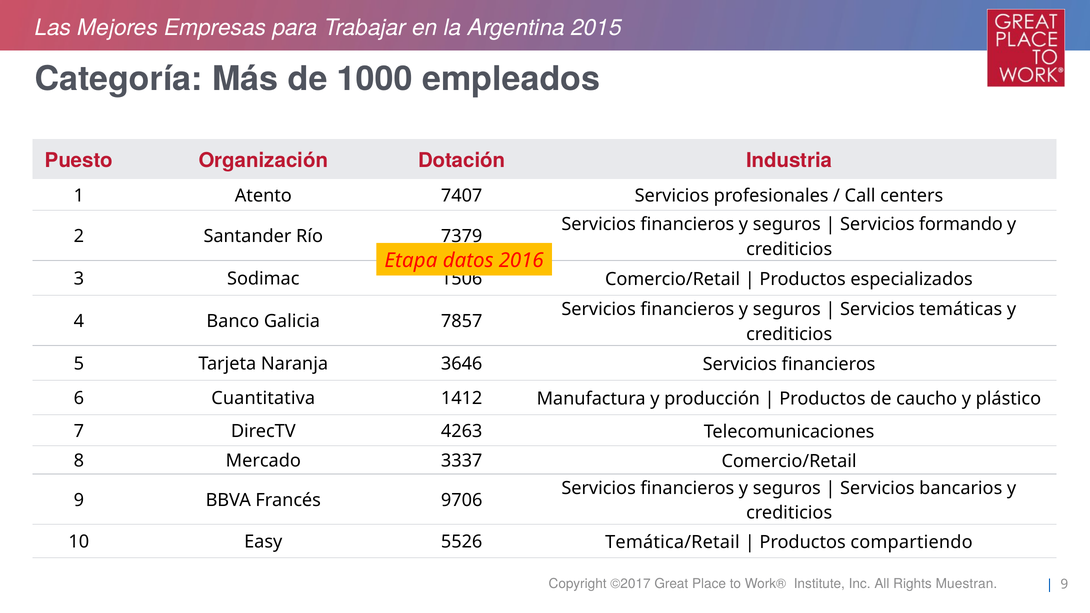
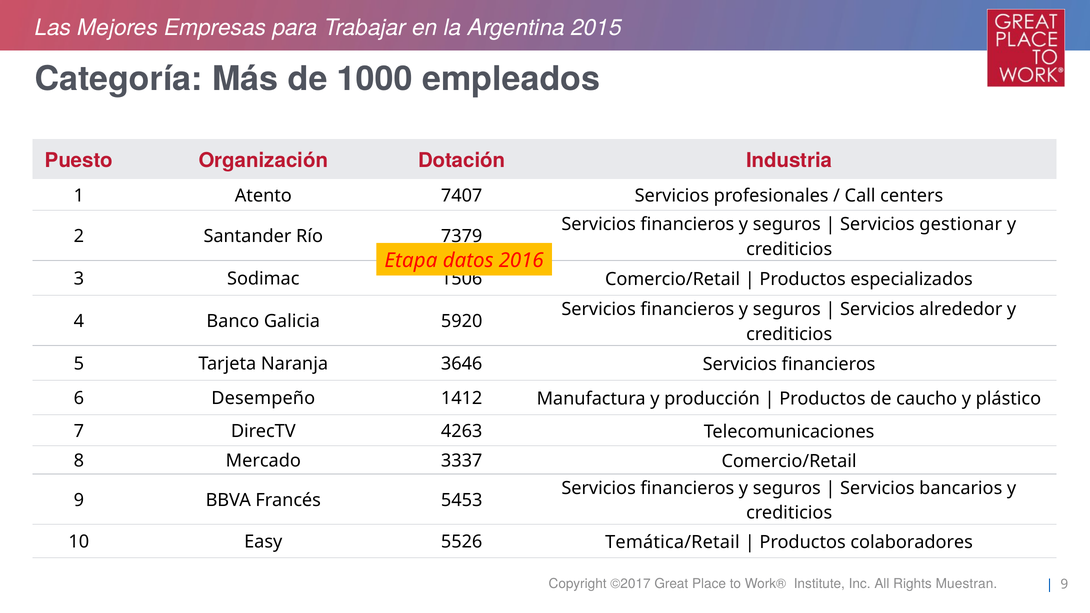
formando: formando -> gestionar
temáticas: temáticas -> alrededor
7857: 7857 -> 5920
Cuantitativa: Cuantitativa -> Desempeño
9706: 9706 -> 5453
compartiendo: compartiendo -> colaboradores
